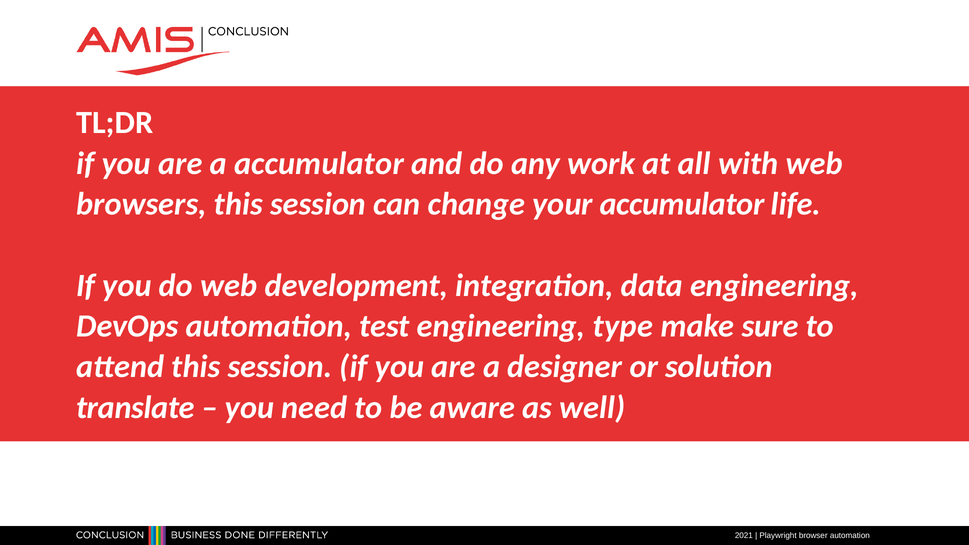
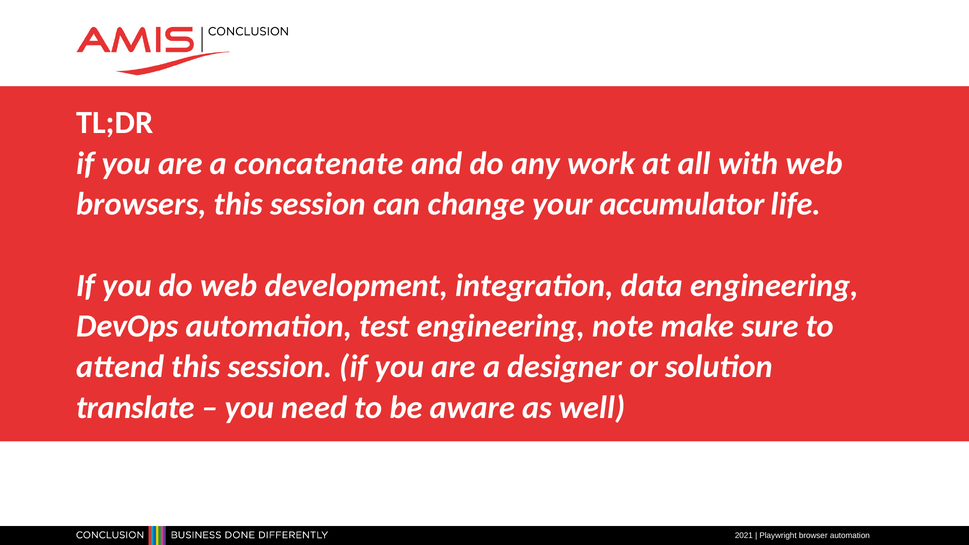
a accumulator: accumulator -> concatenate
type: type -> note
